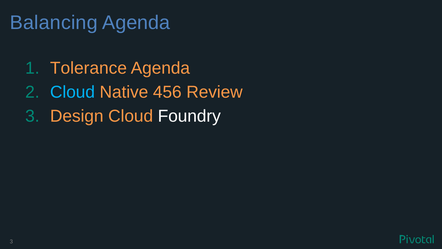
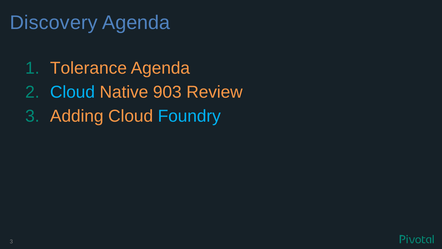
Balancing: Balancing -> Discovery
456: 456 -> 903
Design: Design -> Adding
Foundry colour: white -> light blue
